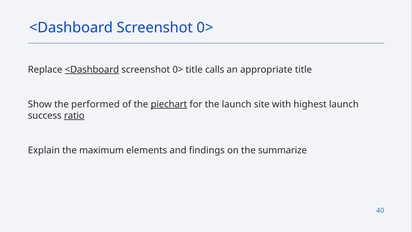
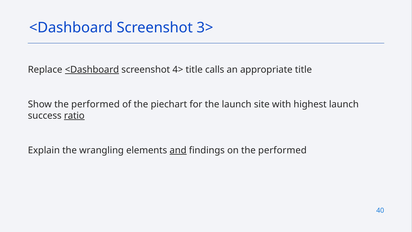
0> at (205, 28): 0> -> 3>
0> at (178, 70): 0> -> 4>
piechart underline: present -> none
maximum: maximum -> wrangling
and underline: none -> present
on the summarize: summarize -> performed
